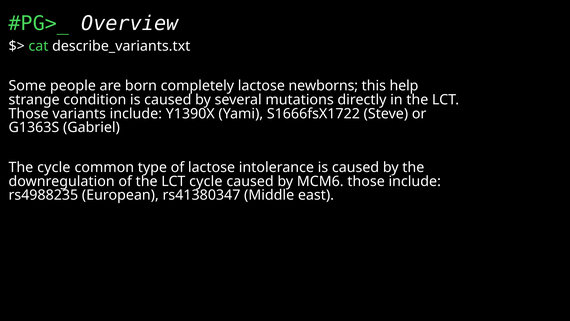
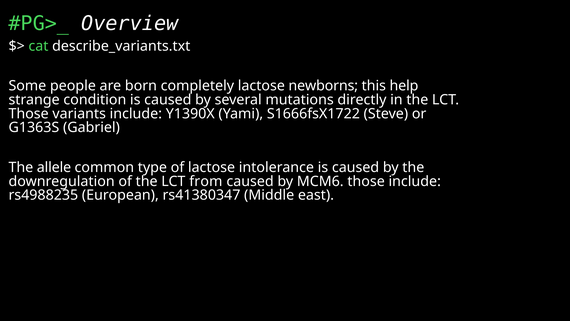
The cycle: cycle -> allele
LCT cycle: cycle -> from
